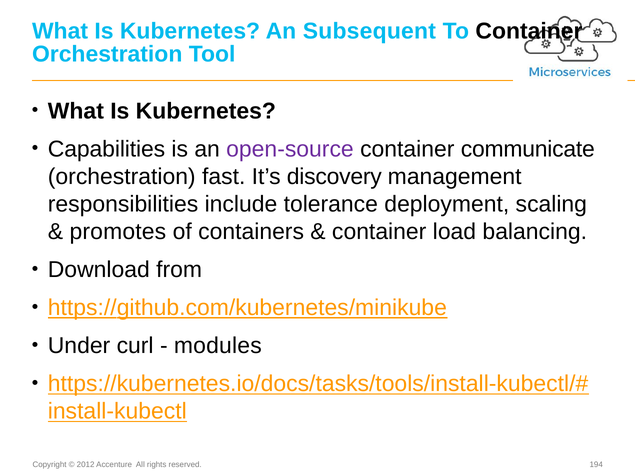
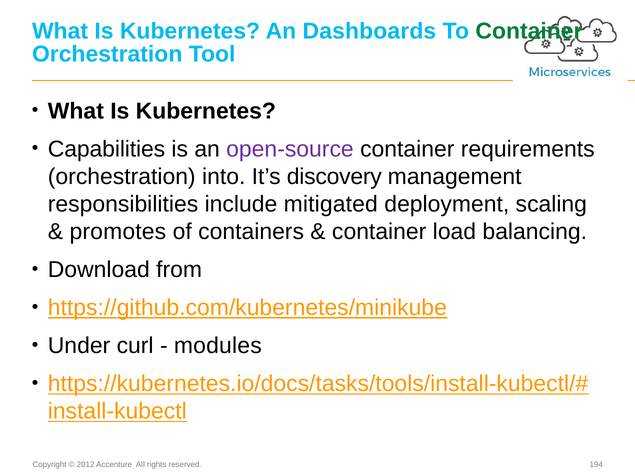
Subsequent: Subsequent -> Dashboards
Container at (529, 31) colour: black -> green
communicate: communicate -> requirements
fast: fast -> into
tolerance: tolerance -> mitigated
